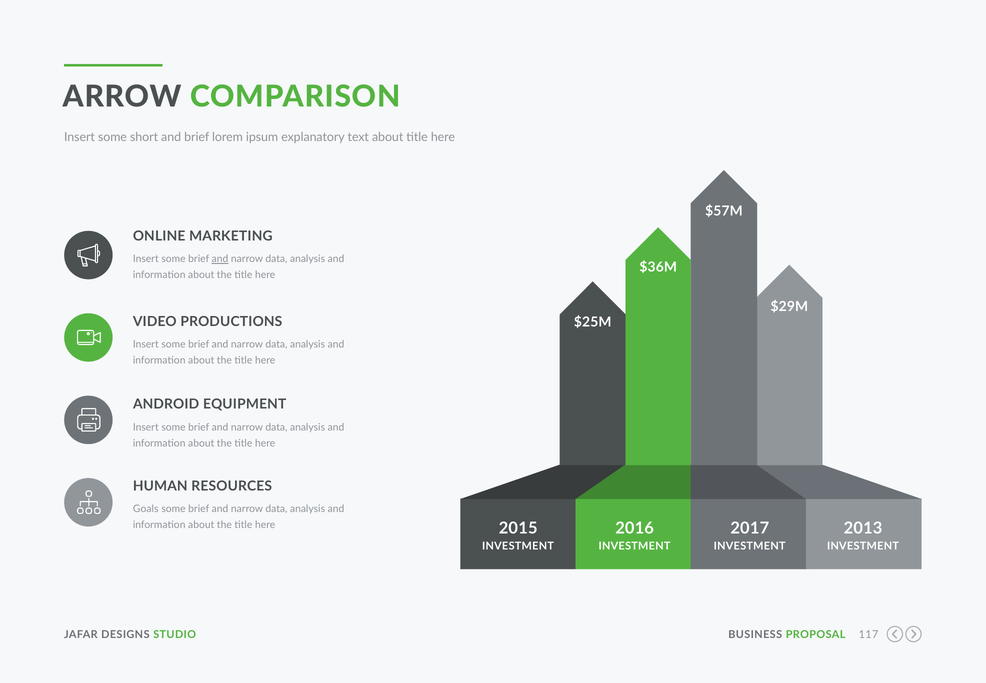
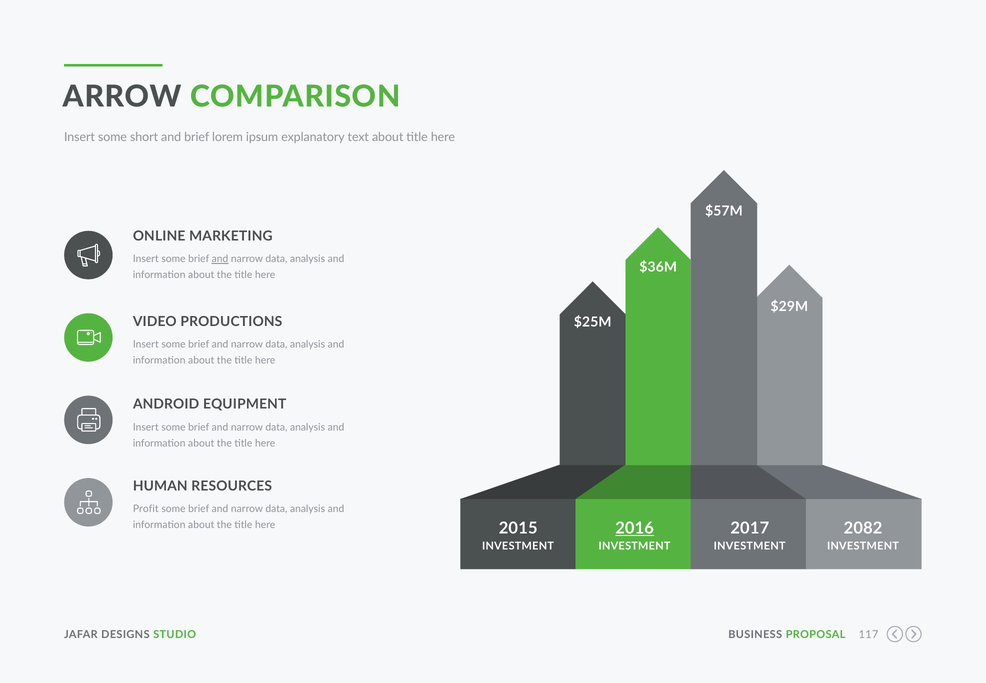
Goals: Goals -> Profit
2016 underline: none -> present
2013: 2013 -> 2082
